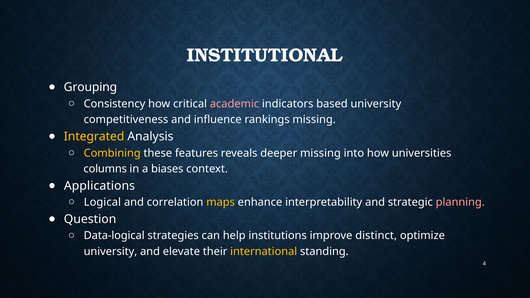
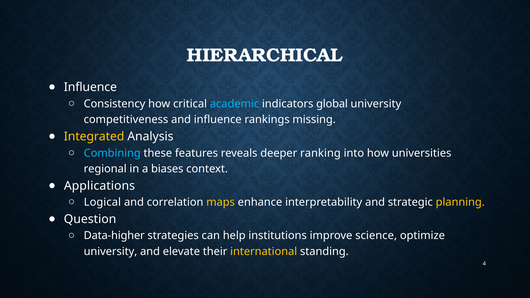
INSTITUTIONAL: INSTITUTIONAL -> HIERARCHICAL
Grouping at (90, 87): Grouping -> Influence
academic colour: pink -> light blue
based: based -> global
Combining colour: yellow -> light blue
deeper missing: missing -> ranking
columns: columns -> regional
planning colour: pink -> yellow
Data-logical: Data-logical -> Data-higher
distinct: distinct -> science
